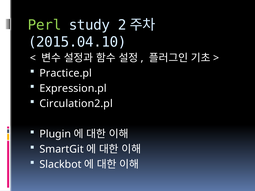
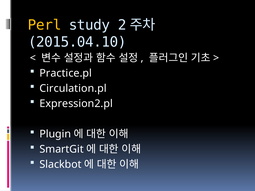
Perl colour: light green -> yellow
Expression.pl: Expression.pl -> Circulation.pl
Circulation2.pl: Circulation2.pl -> Expression2.pl
